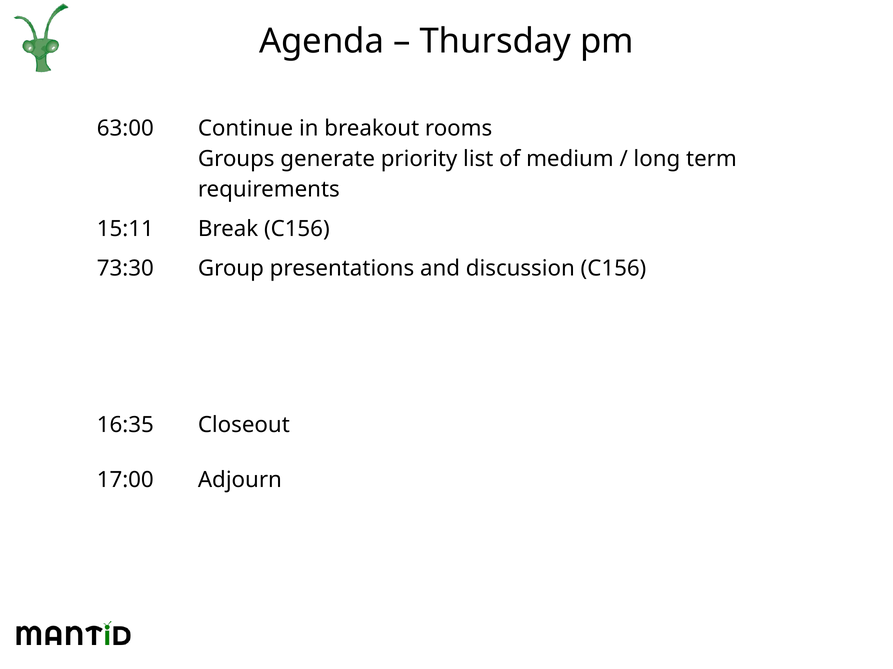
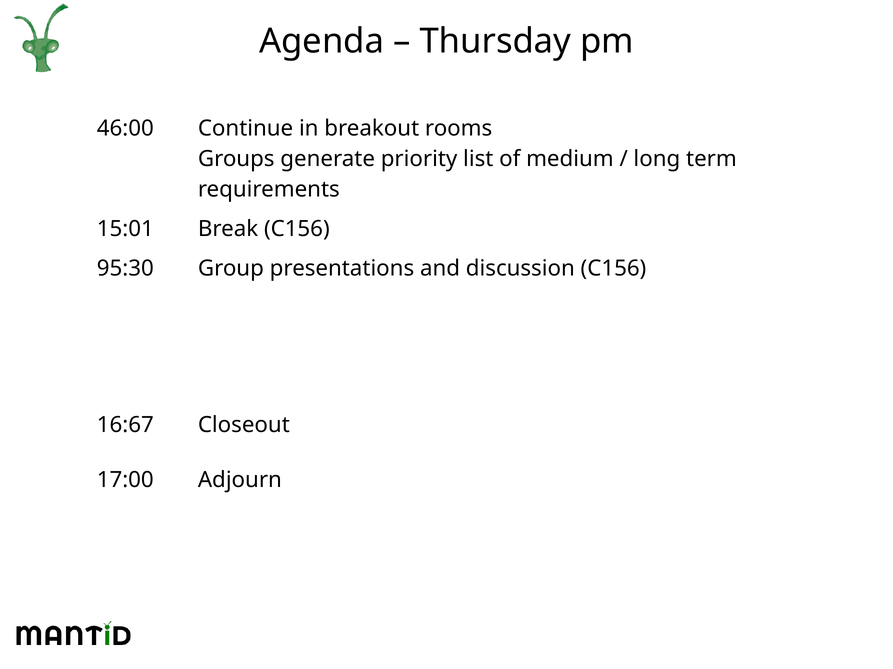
63:00: 63:00 -> 46:00
15:11: 15:11 -> 15:01
73:30: 73:30 -> 95:30
16:35: 16:35 -> 16:67
